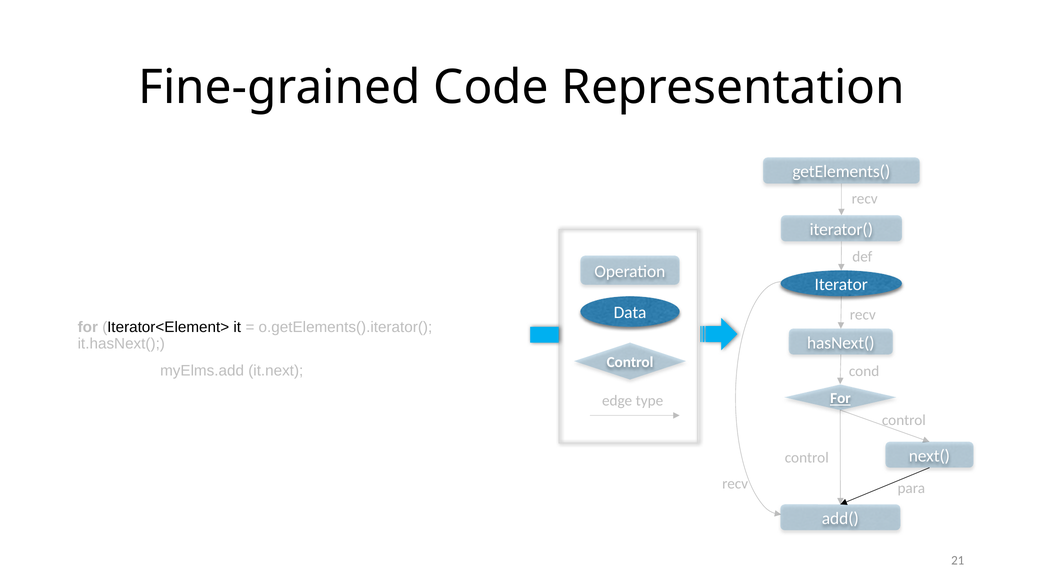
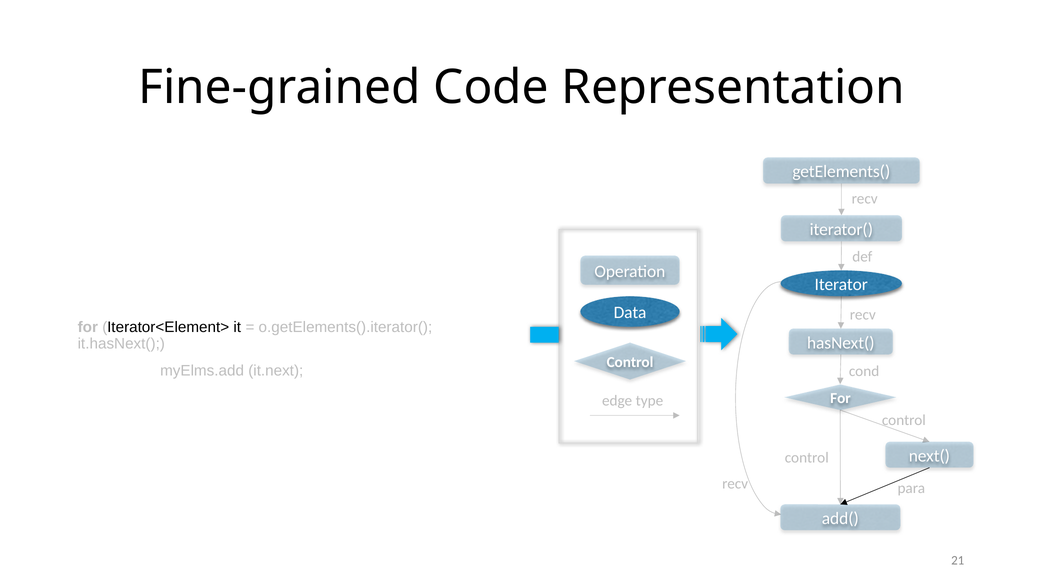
For at (840, 399) underline: present -> none
